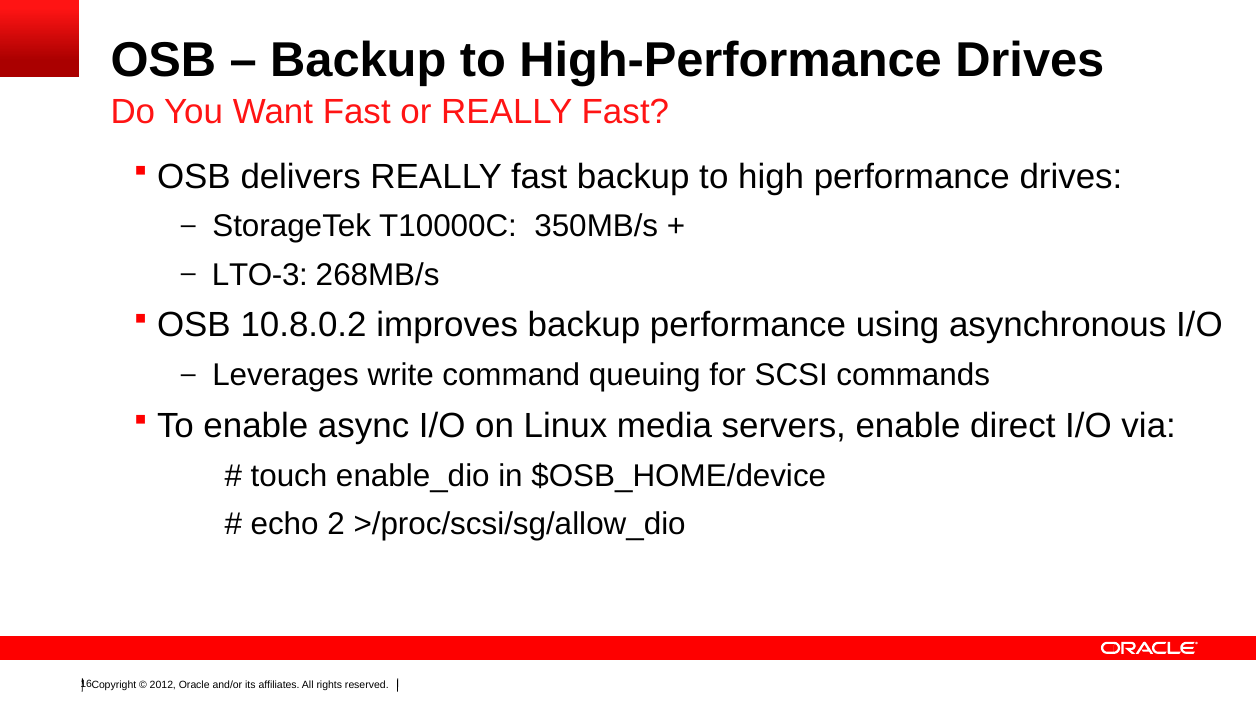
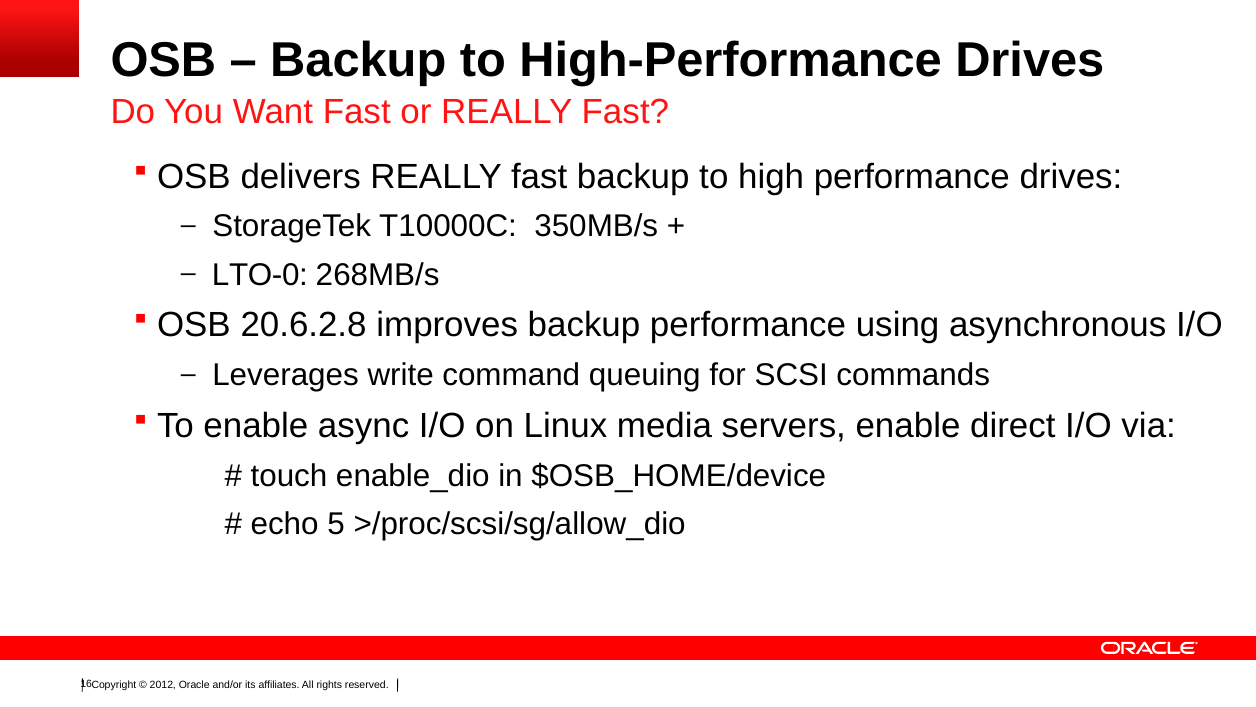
LTO-3: LTO-3 -> LTO-0
10.8.0.2: 10.8.0.2 -> 20.6.2.8
2: 2 -> 5
